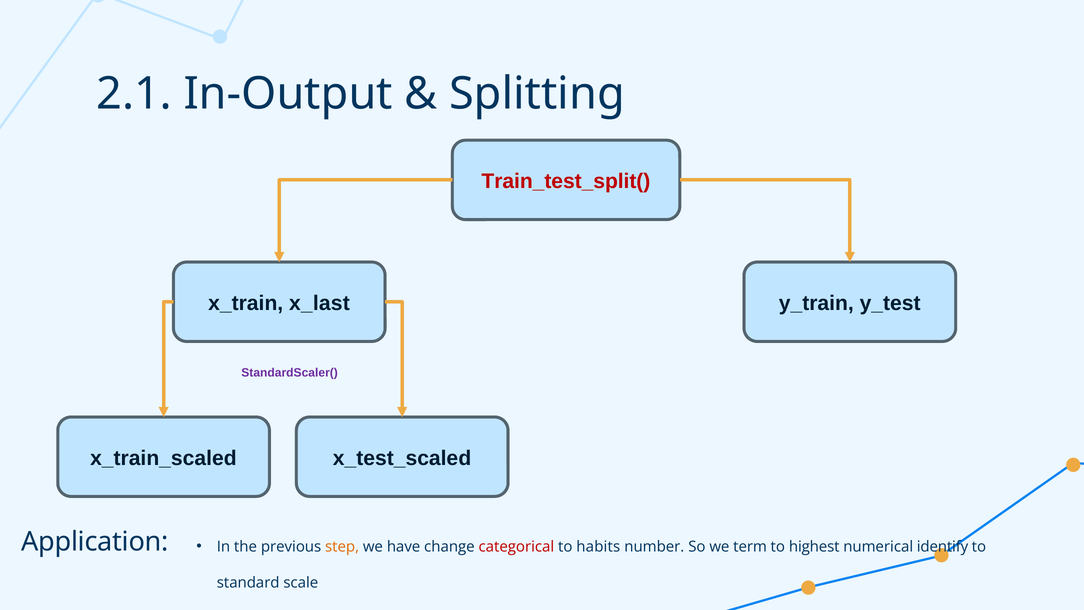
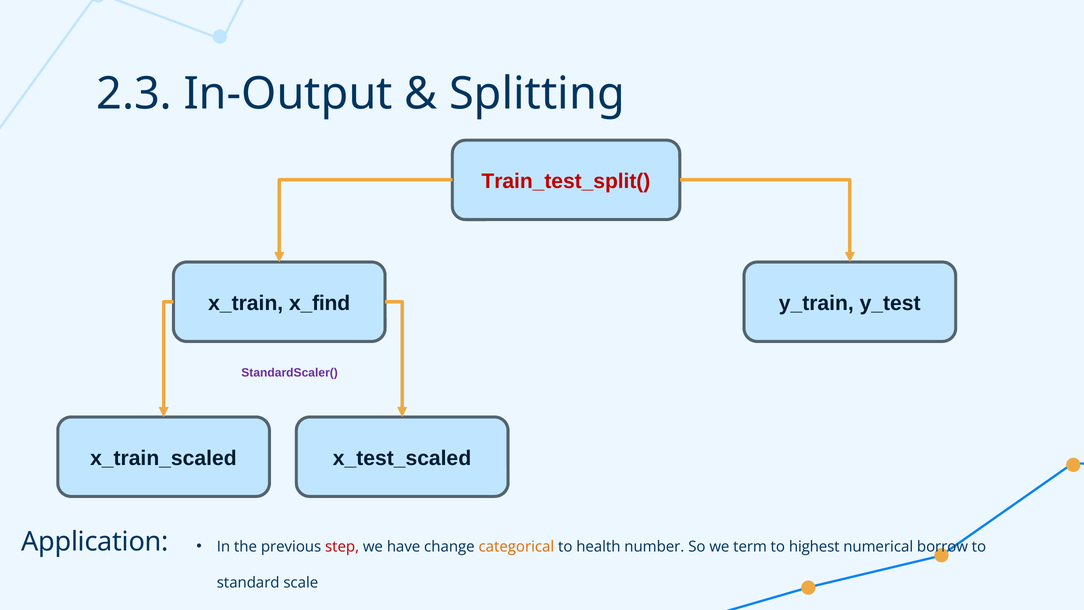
2.1: 2.1 -> 2.3
x_last: x_last -> x_find
step colour: orange -> red
categorical colour: red -> orange
habits: habits -> health
identify: identify -> borrow
